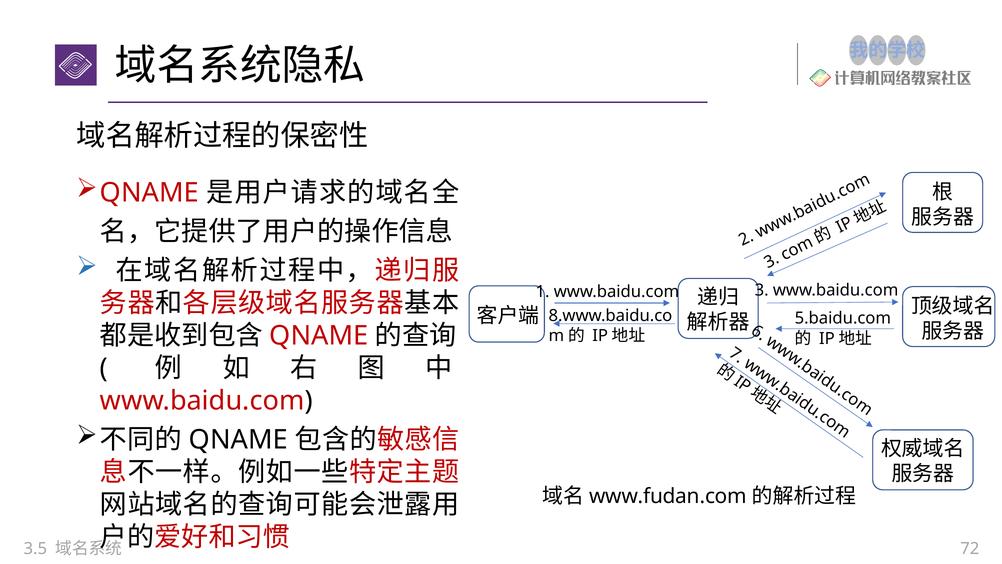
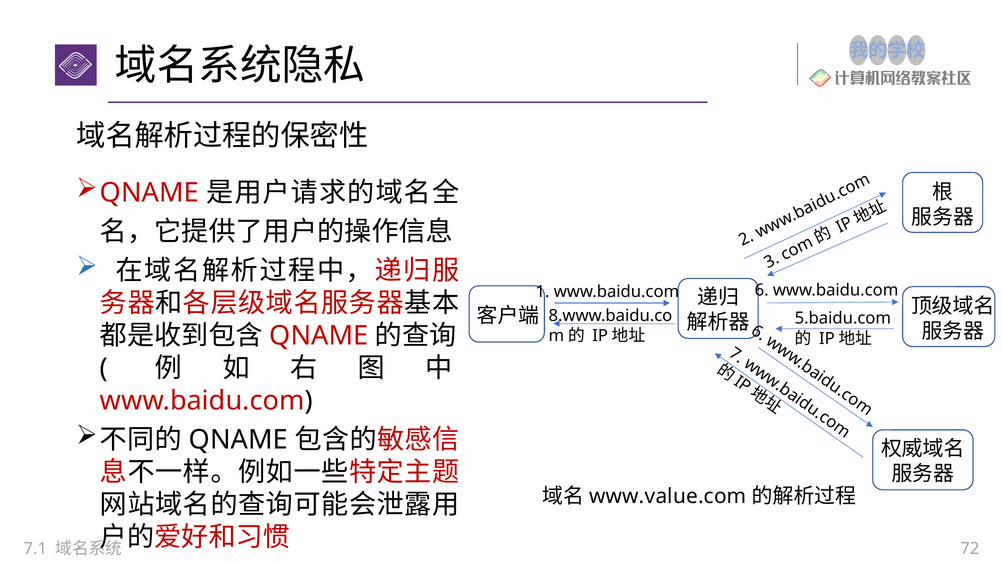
1 www.baidu.com 3: 3 -> 6
www.fudan.com: www.fudan.com -> www.value.com
3.5: 3.5 -> 7.1
